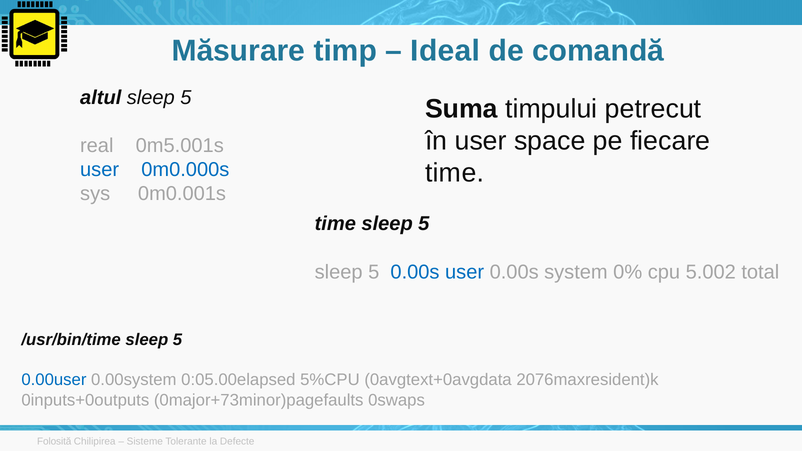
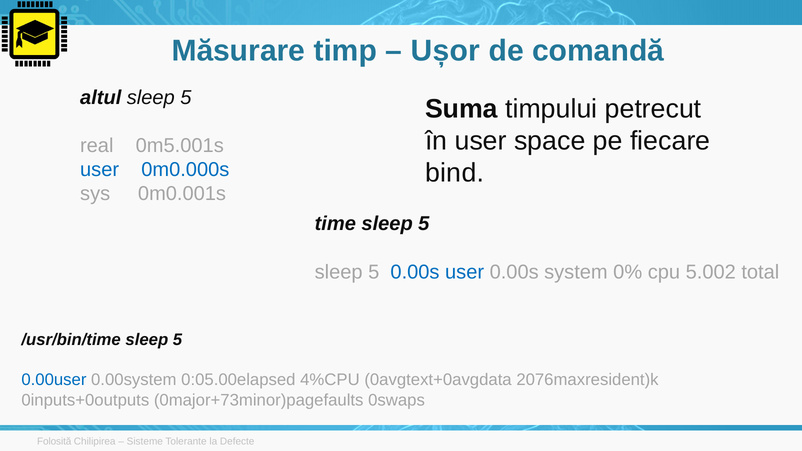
Ideal: Ideal -> Ușor
time at (455, 173): time -> bind
5%CPU: 5%CPU -> 4%CPU
